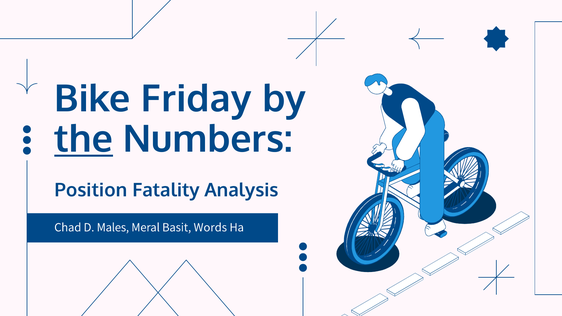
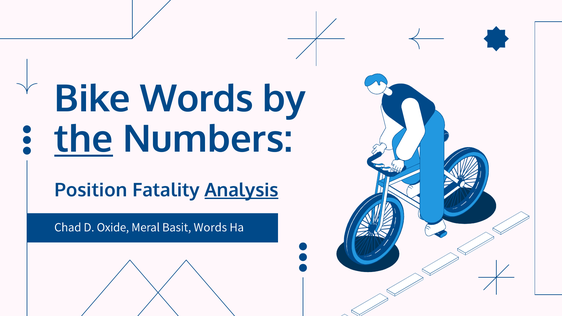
Bike Friday: Friday -> Words
Analysis underline: none -> present
Males: Males -> Oxide
